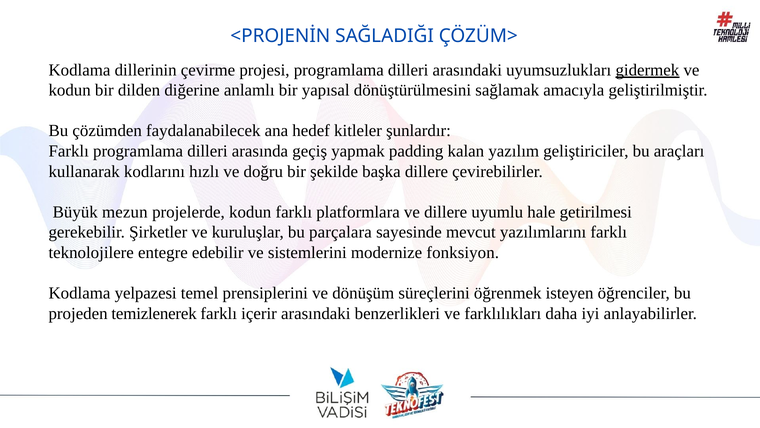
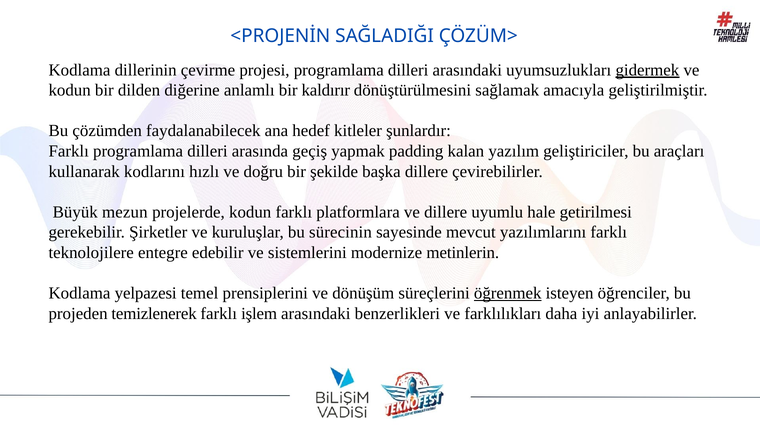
yapısal: yapısal -> kaldırır
parçalara: parçalara -> sürecinin
fonksiyon: fonksiyon -> metinlerin
öğrenmek underline: none -> present
içerir: içerir -> işlem
